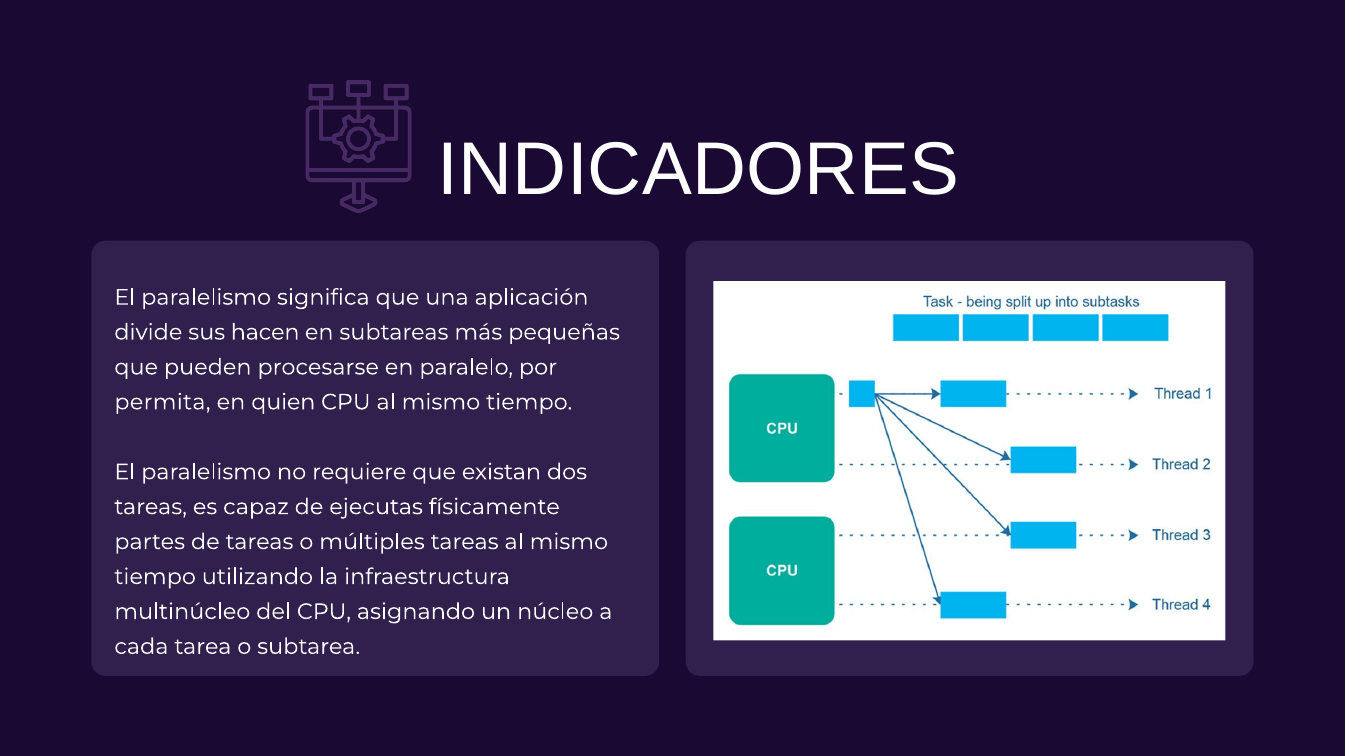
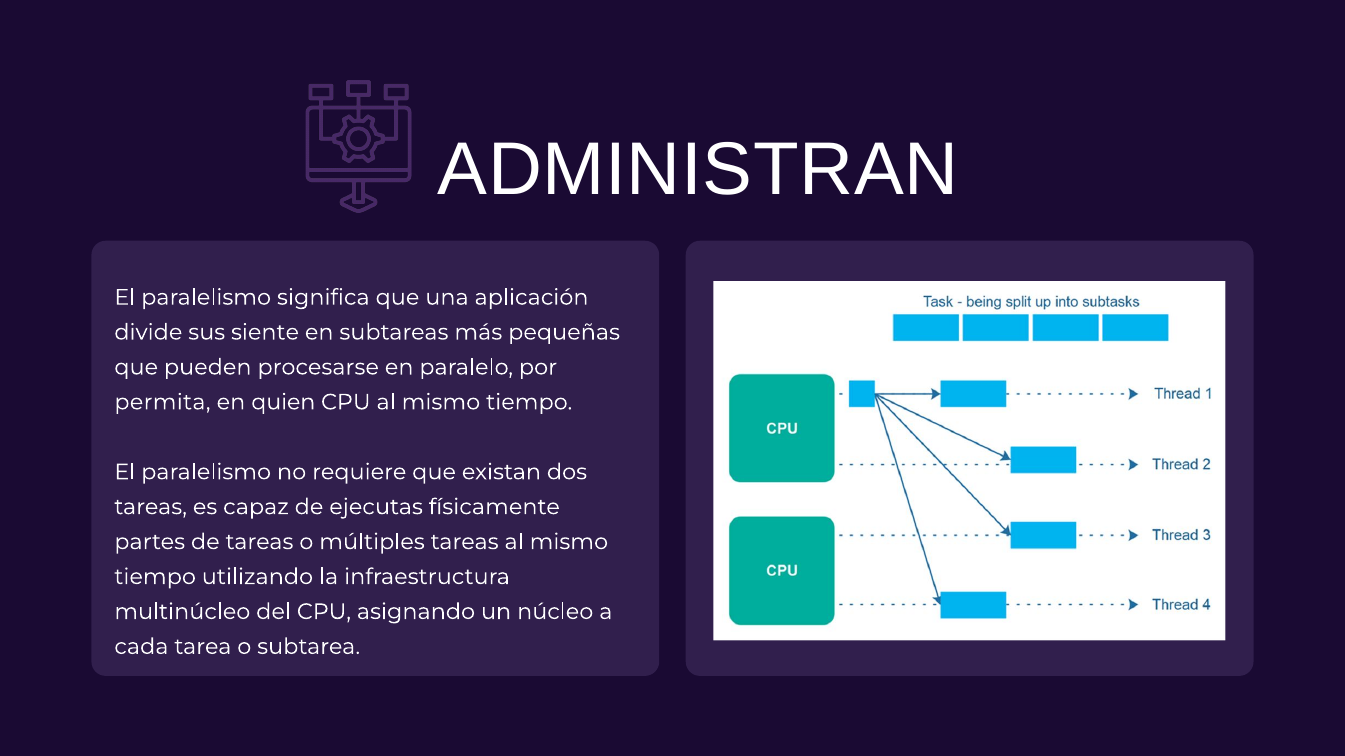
INDICADORES: INDICADORES -> ADMINISTRAN
hacen: hacen -> siente
